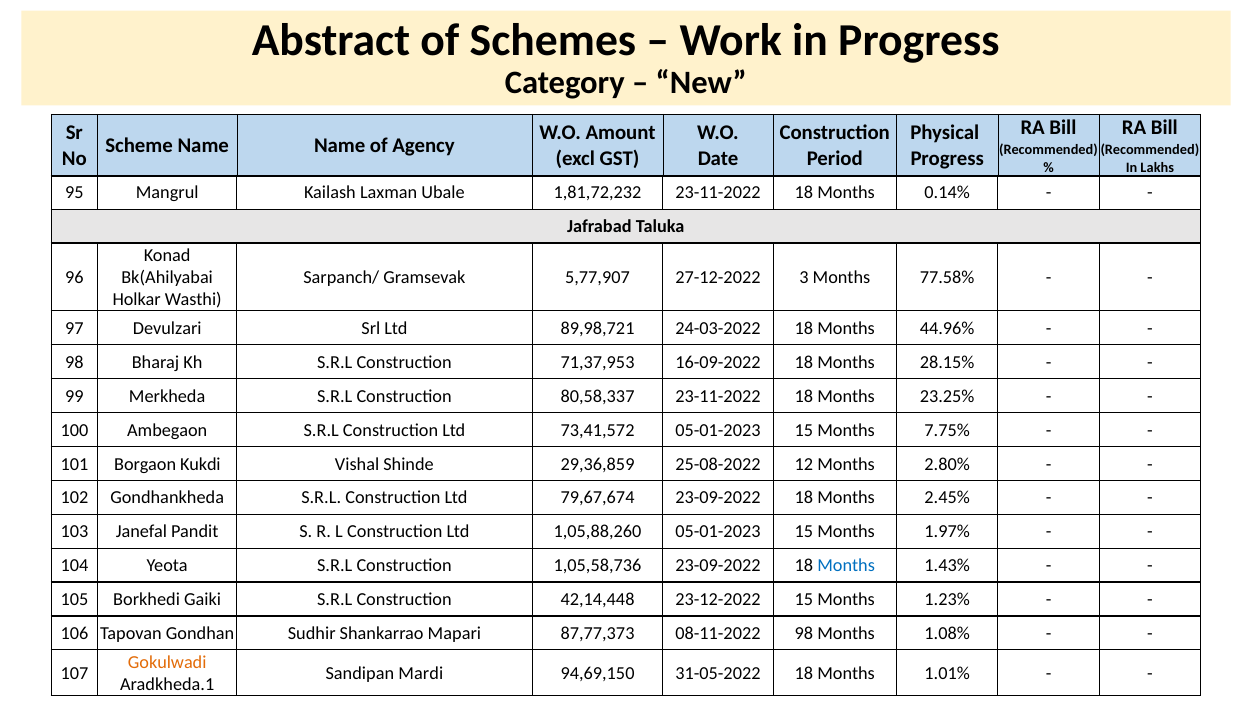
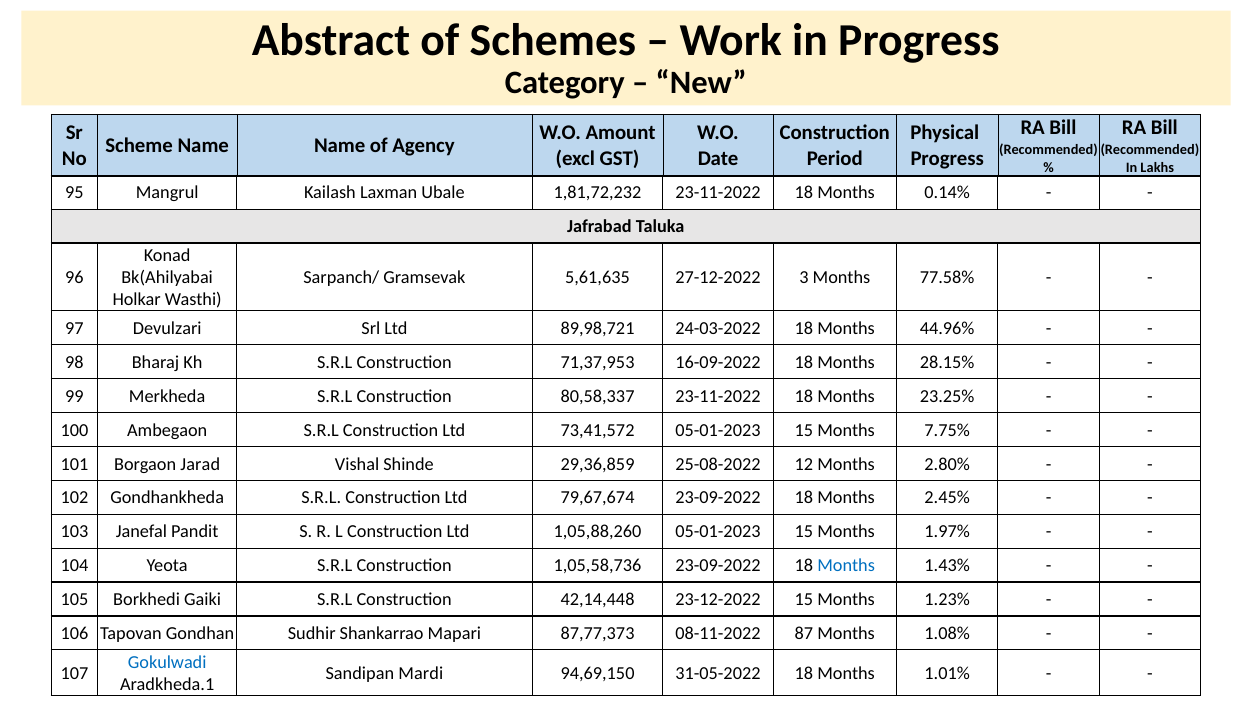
5,77,907: 5,77,907 -> 5,61,635
Kukdi: Kukdi -> Jarad
08-11-2022 98: 98 -> 87
Gokulwadi colour: orange -> blue
